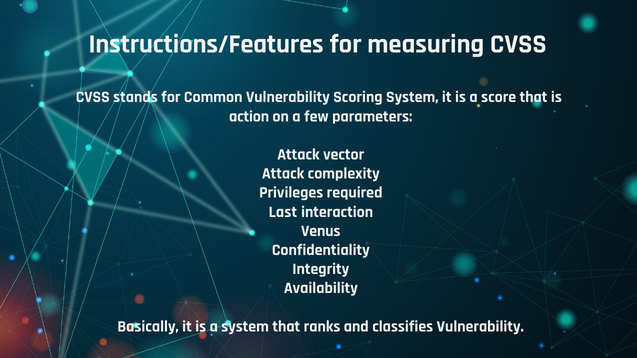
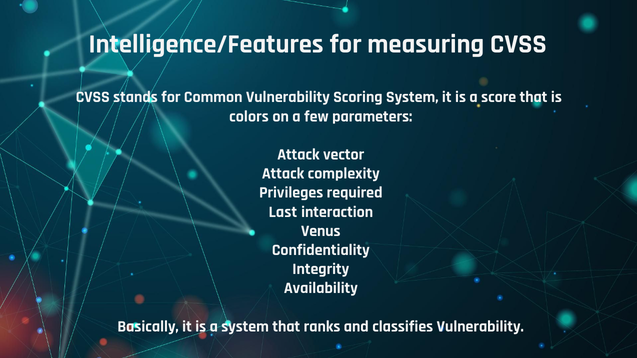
Instructions/Features: Instructions/Features -> Intelligence/Features
action: action -> colors
